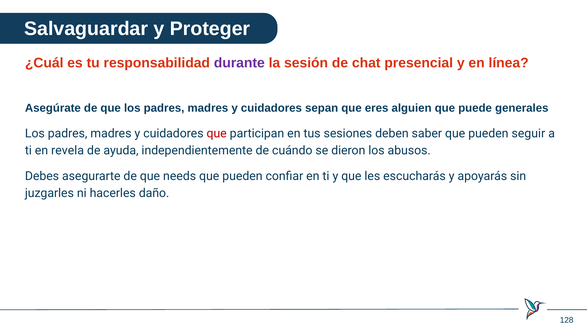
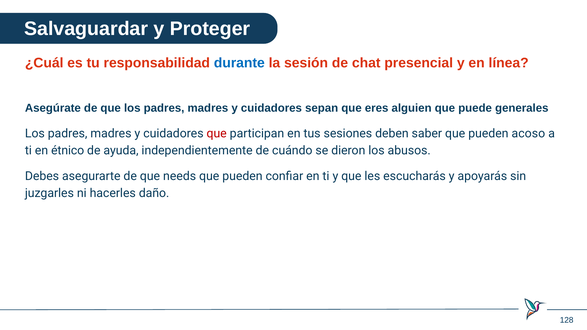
durante colour: purple -> blue
seguir: seguir -> acoso
revela: revela -> étnico
